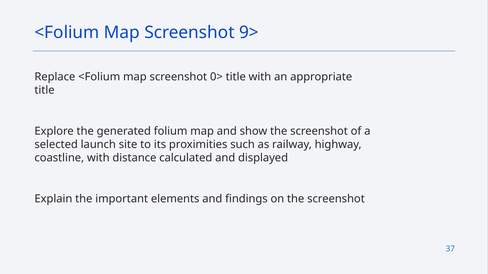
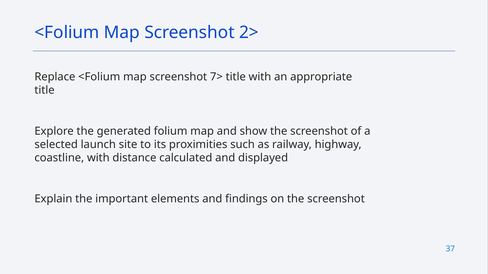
9>: 9> -> 2>
0>: 0> -> 7>
